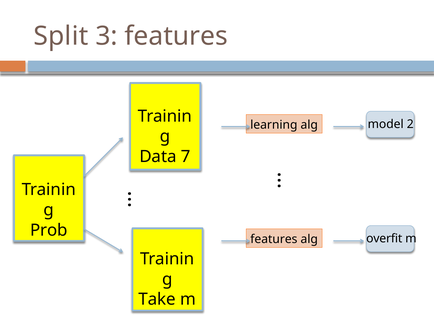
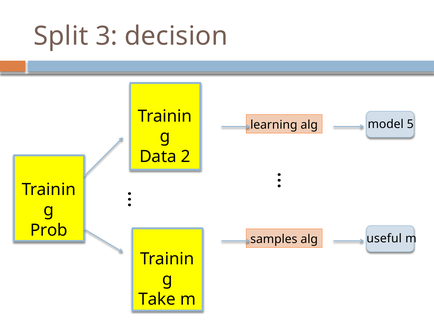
3 features: features -> decision
2: 2 -> 5
7: 7 -> 2
overfit: overfit -> useful
features at (274, 239): features -> samples
